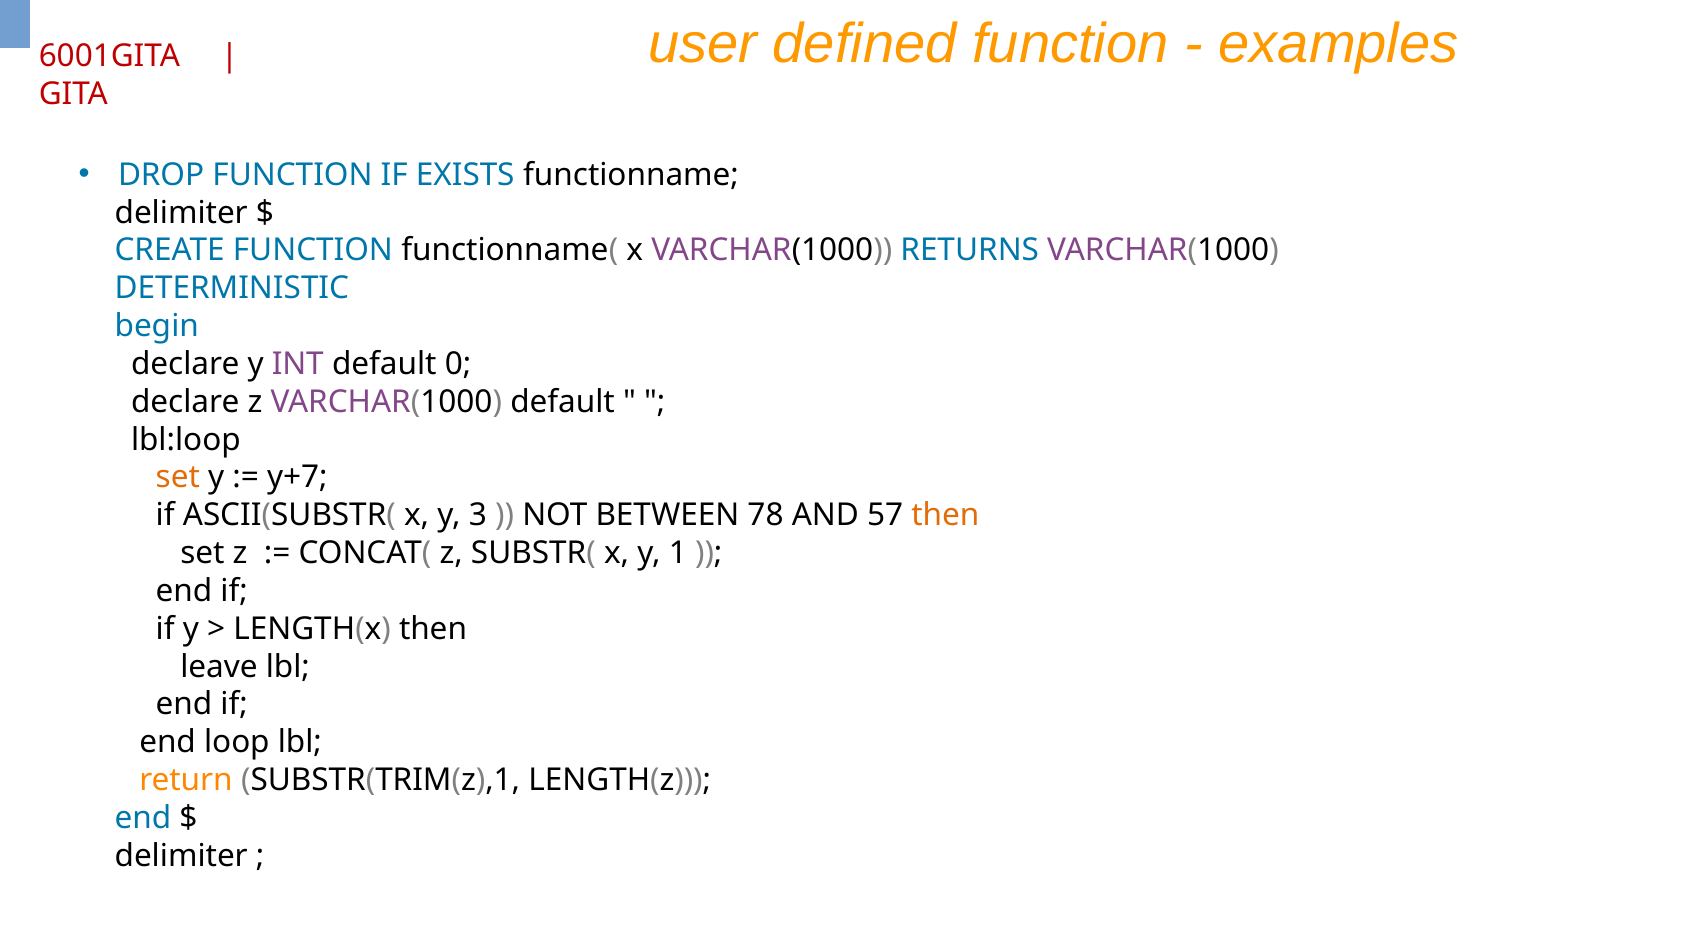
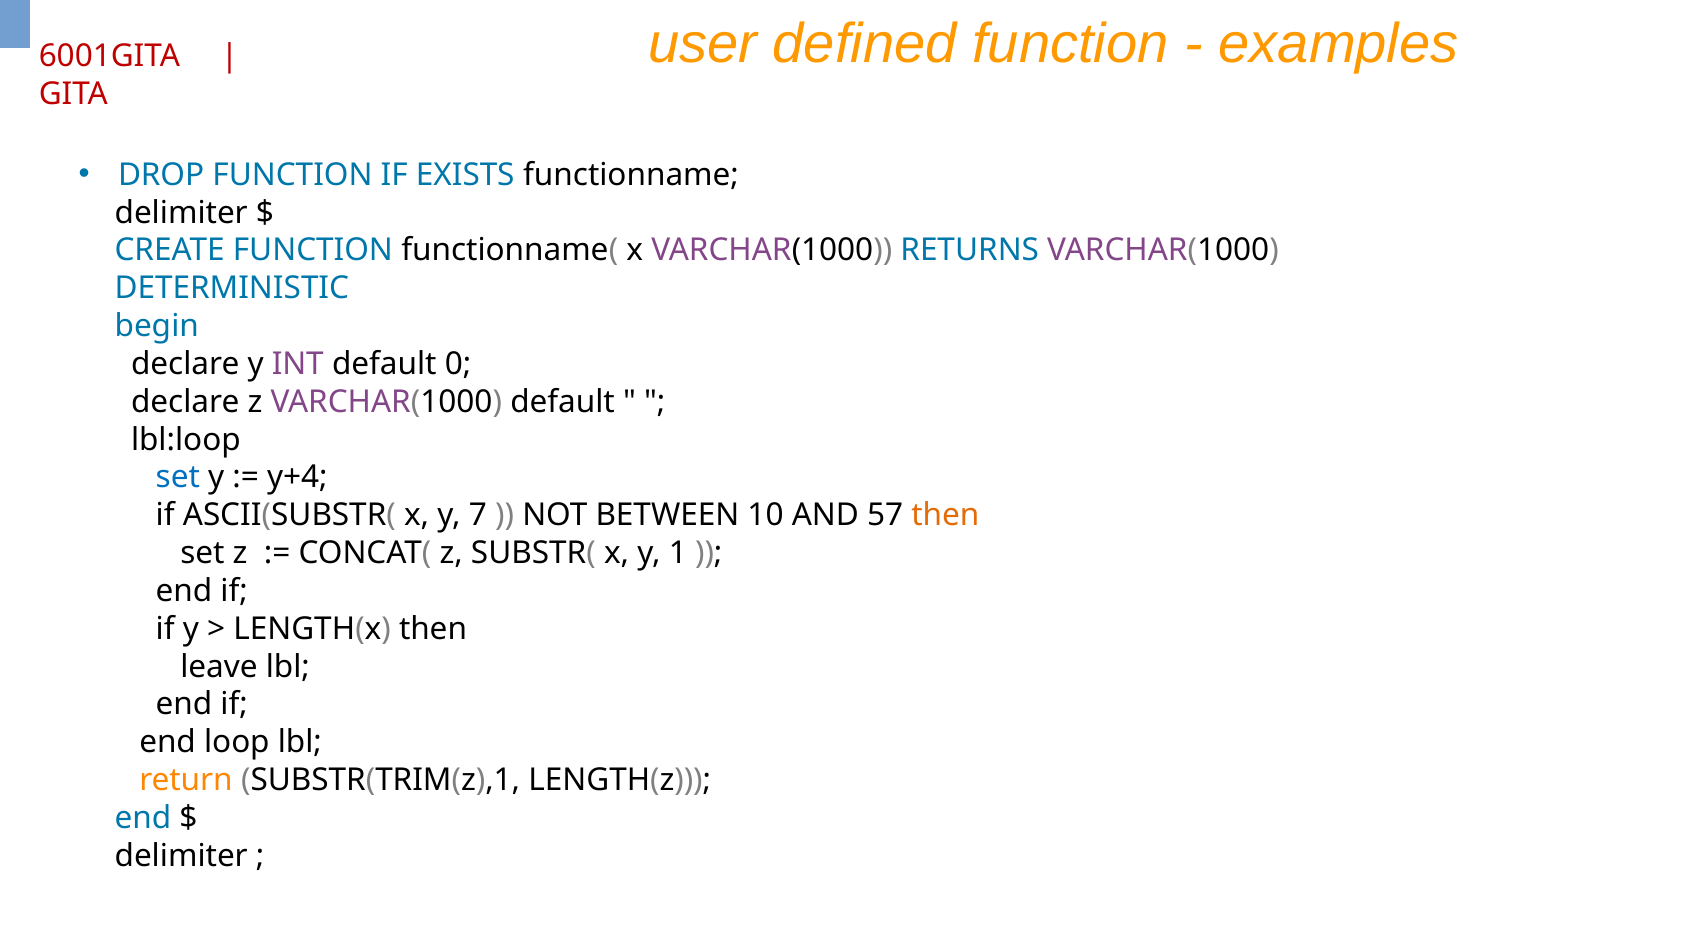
set at (178, 478) colour: orange -> blue
y+7: y+7 -> y+4
3: 3 -> 7
78: 78 -> 10
